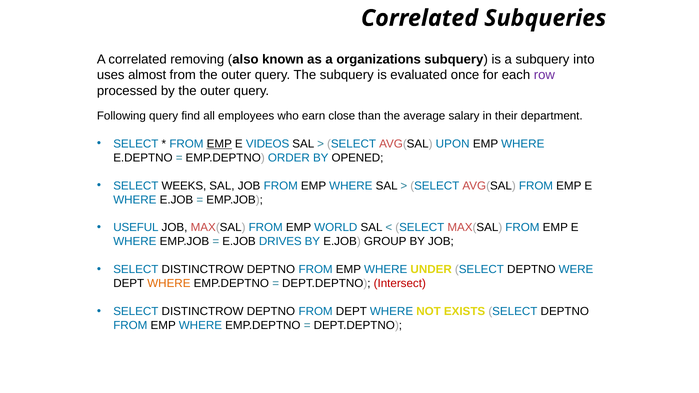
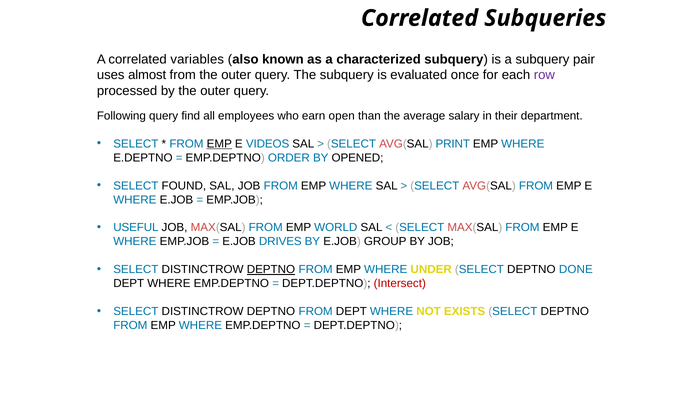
removing: removing -> variables
organizations: organizations -> characterized
into: into -> pair
close: close -> open
UPON: UPON -> PRINT
WEEKS: WEEKS -> FOUND
DEPTNO at (271, 270) underline: none -> present
WERE: WERE -> DONE
WHERE at (169, 284) colour: orange -> black
